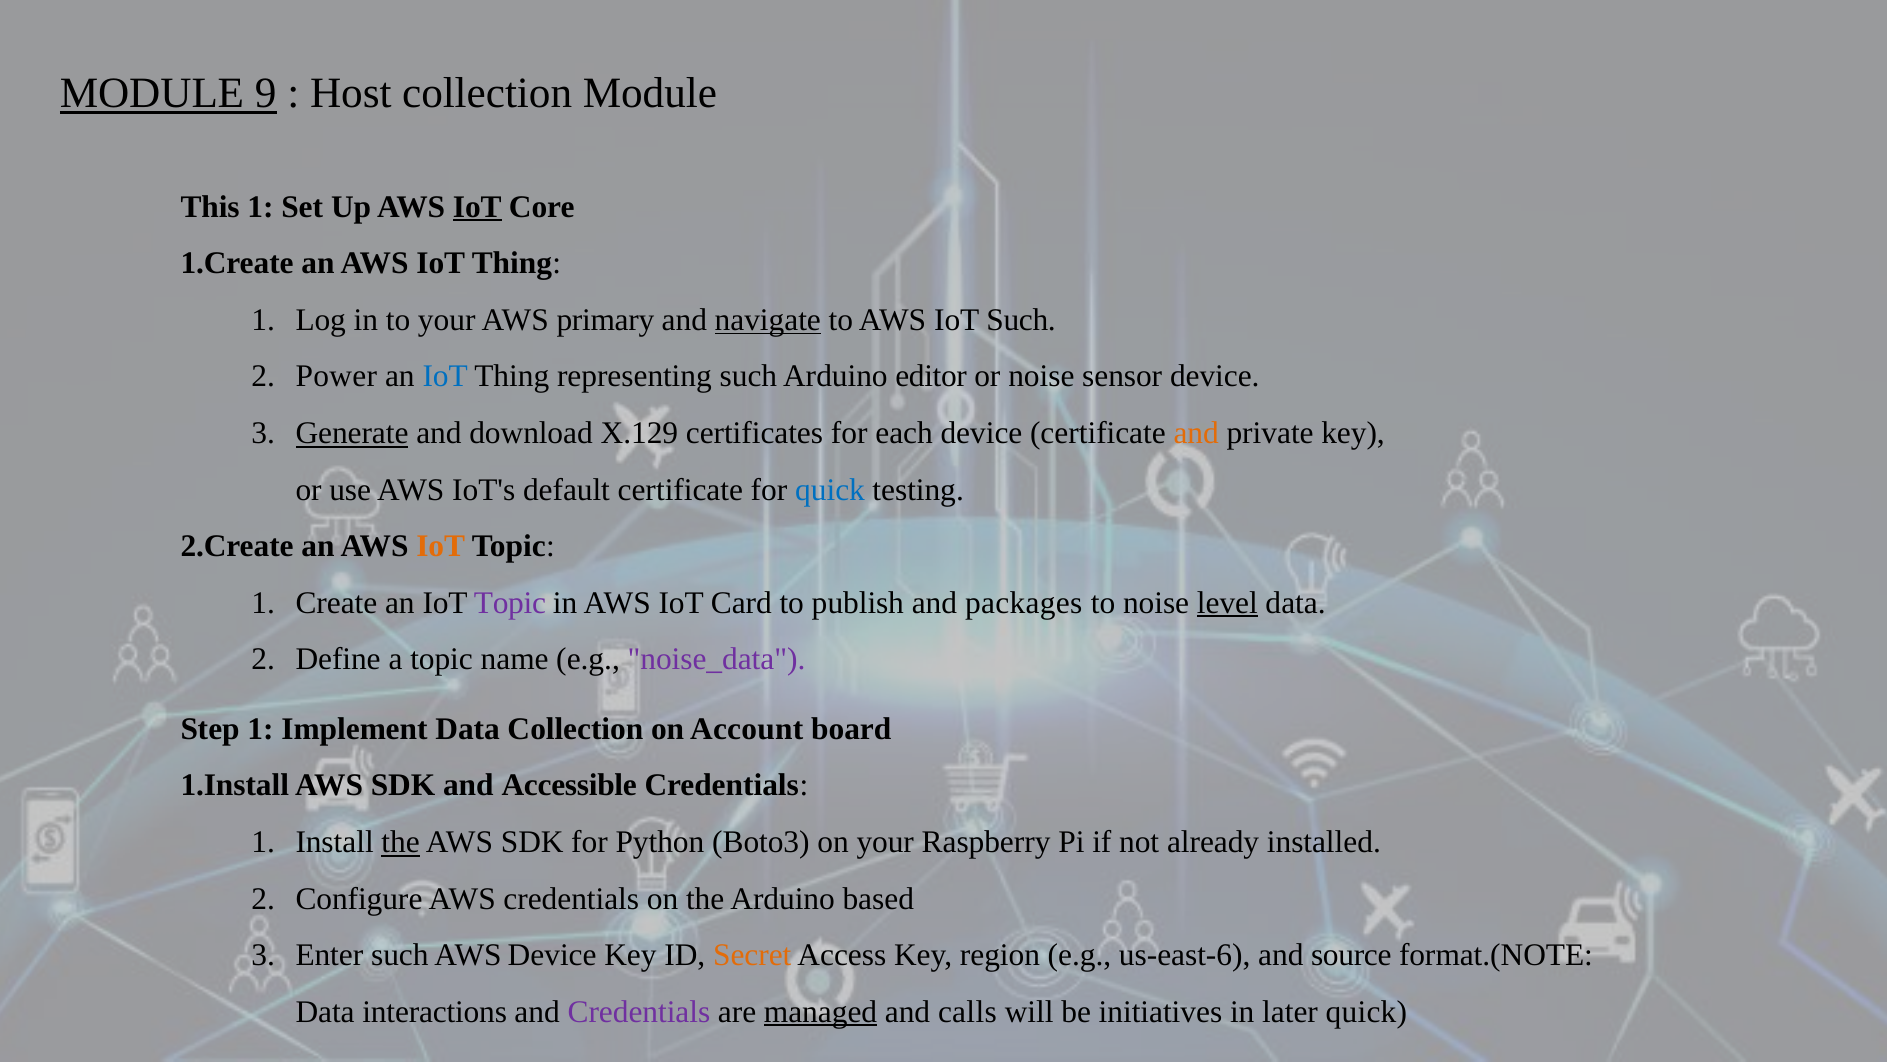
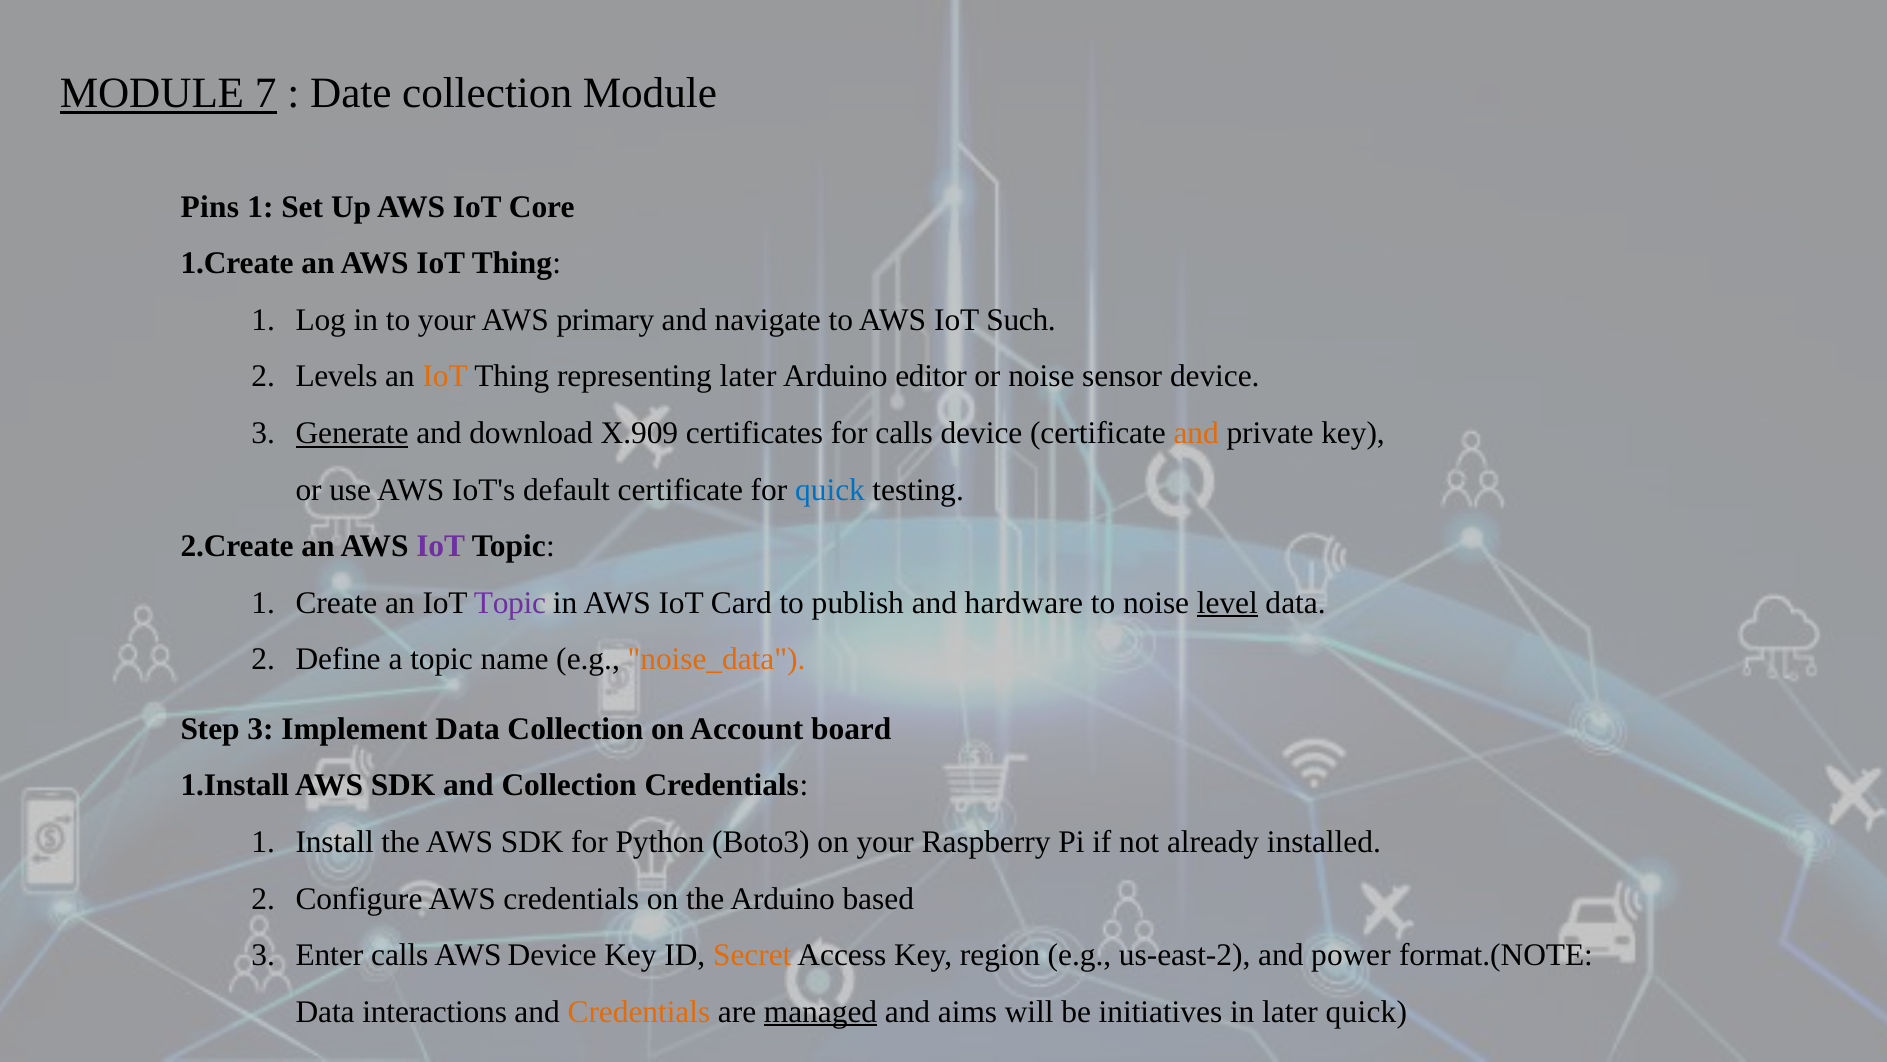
9: 9 -> 7
Host: Host -> Date
This: This -> Pins
IoT at (477, 207) underline: present -> none
navigate underline: present -> none
Power: Power -> Levels
IoT at (445, 376) colour: blue -> orange
representing such: such -> later
X.129: X.129 -> X.909
for each: each -> calls
IoT at (441, 546) colour: orange -> purple
packages: packages -> hardware
noise_data colour: purple -> orange
Step 1: 1 -> 3
and Accessible: Accessible -> Collection
the at (401, 842) underline: present -> none
Enter such: such -> calls
us-east-6: us-east-6 -> us-east-2
source: source -> power
Credentials at (639, 1011) colour: purple -> orange
calls: calls -> aims
